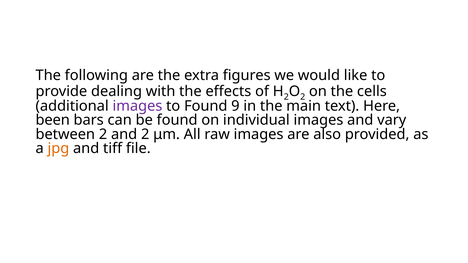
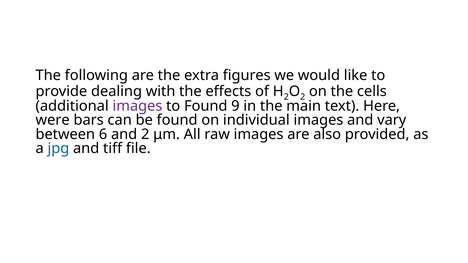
been: been -> were
between 2: 2 -> 6
jpg colour: orange -> blue
